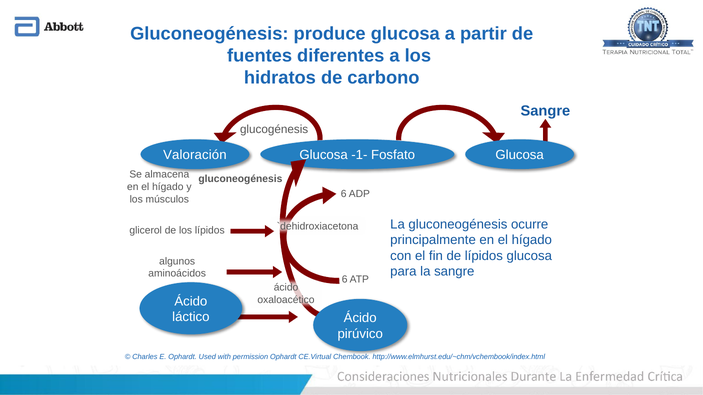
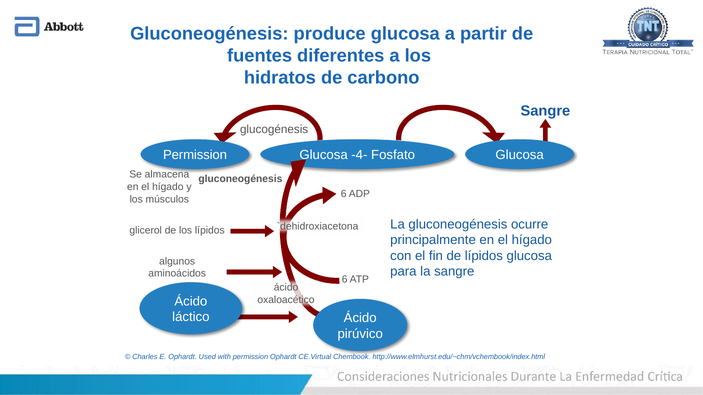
Valoración at (195, 155): Valoración -> Permission
-1-: -1- -> -4-
